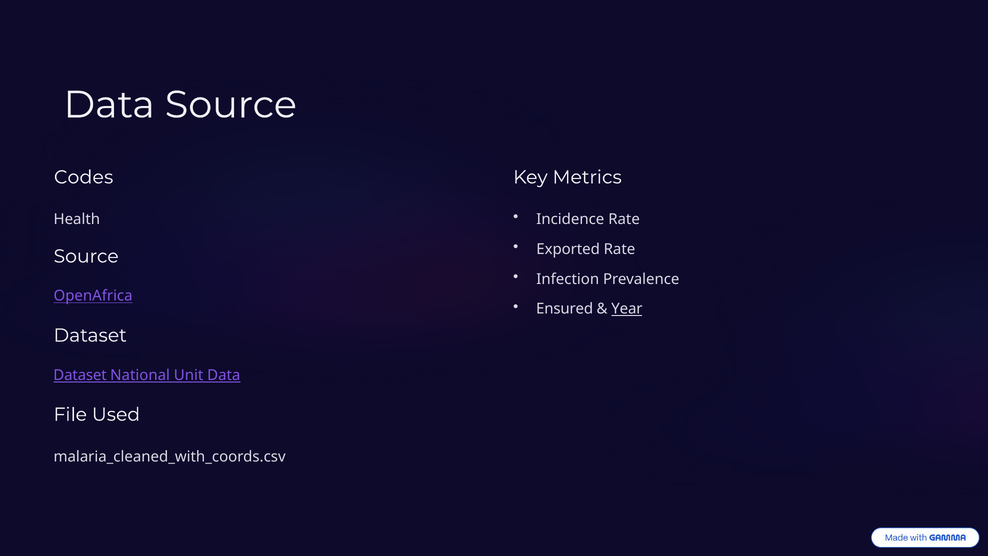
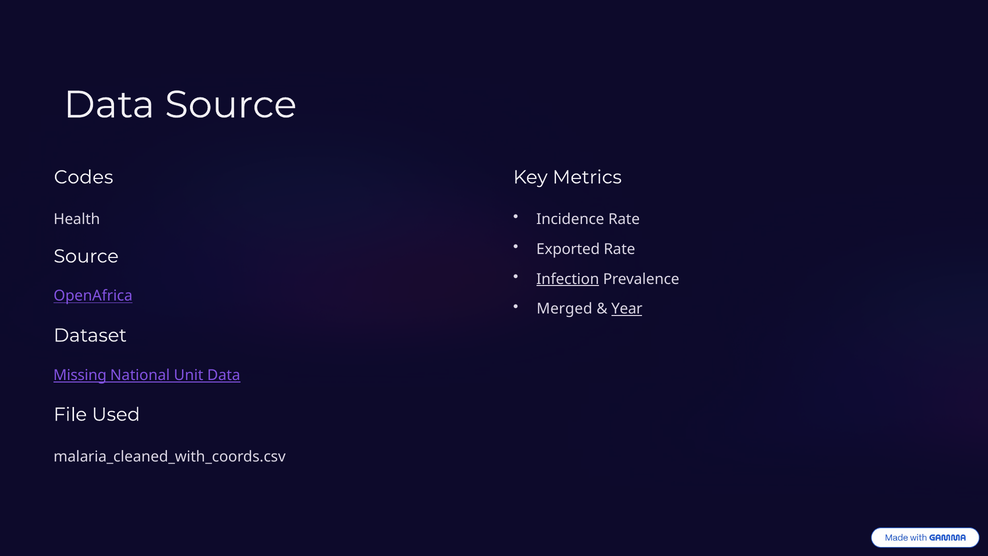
Infection underline: none -> present
Ensured: Ensured -> Merged
Dataset at (80, 375): Dataset -> Missing
